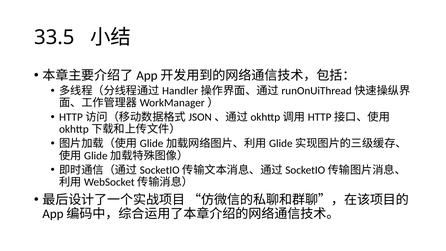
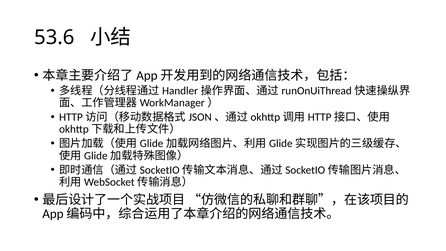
33.5: 33.5 -> 53.6
